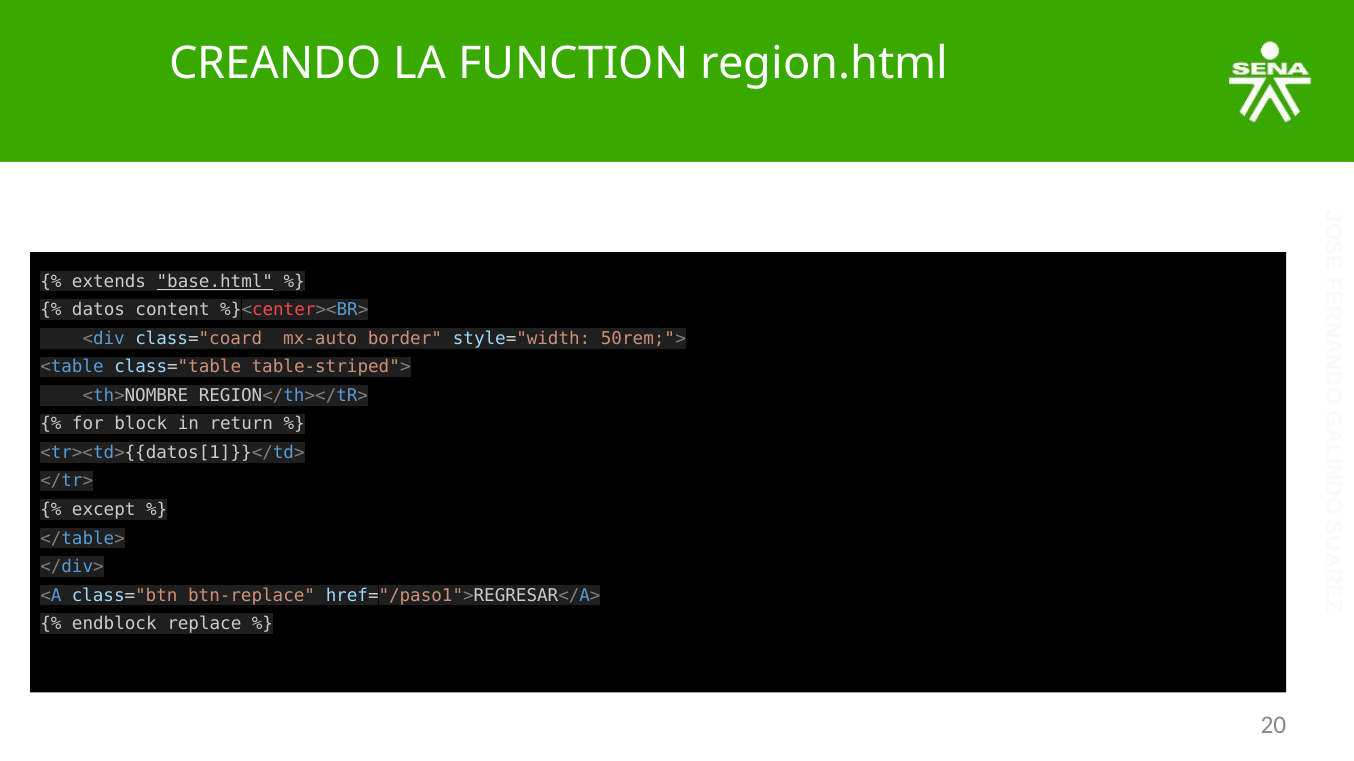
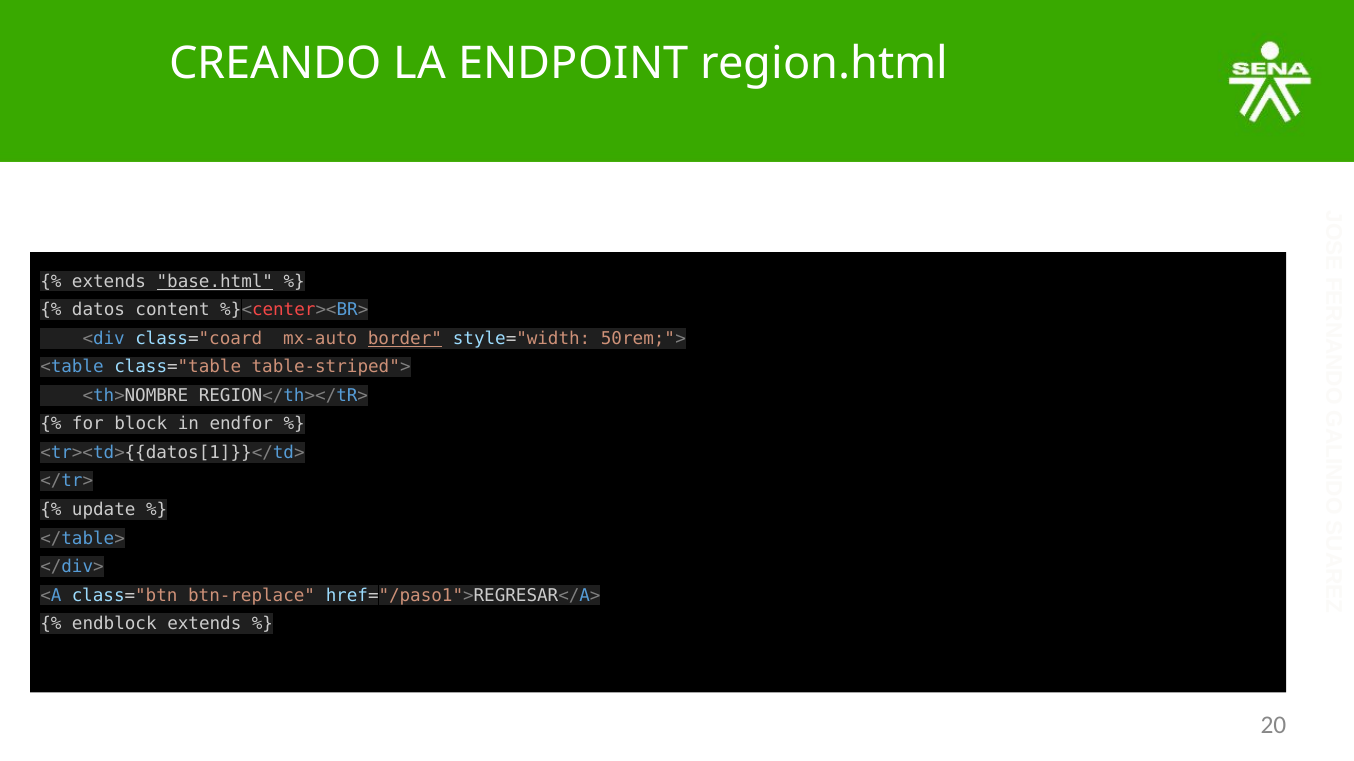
FUNCTION: FUNCTION -> ENDPOINT
border underline: none -> present
return: return -> endfor
except: except -> update
endblock replace: replace -> extends
